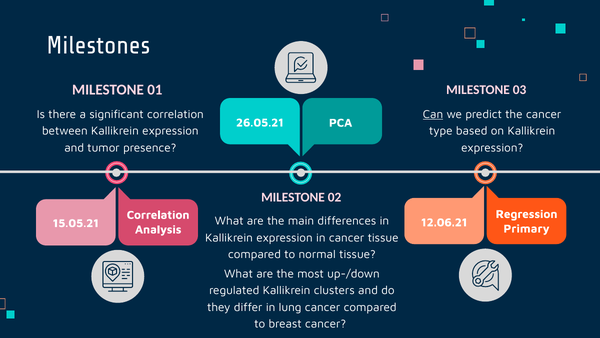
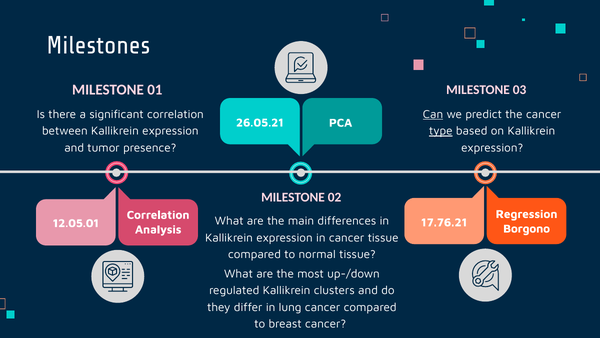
type underline: none -> present
12.06.21: 12.06.21 -> 17.76.21
15.05.21: 15.05.21 -> 12.05.01
Primary: Primary -> Borgono
